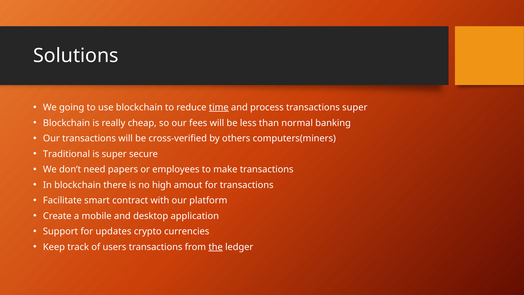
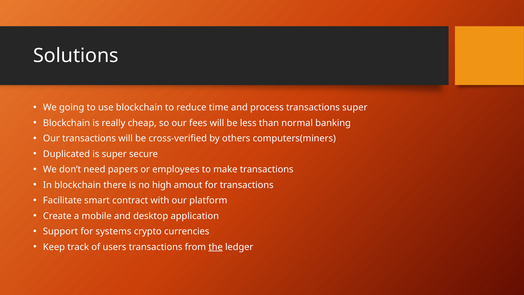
time underline: present -> none
Traditional: Traditional -> Duplicated
updates: updates -> systems
